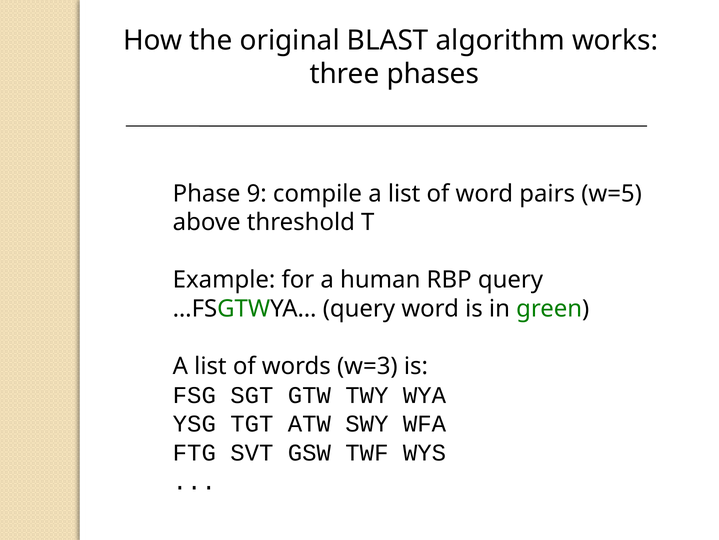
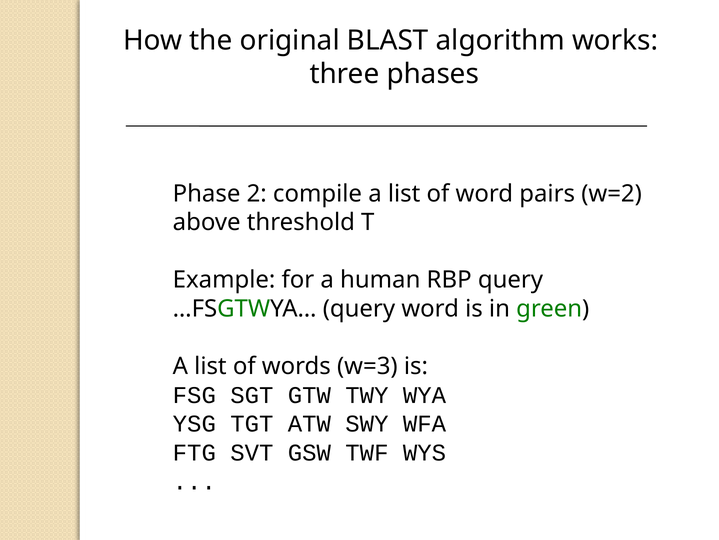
9: 9 -> 2
w=5: w=5 -> w=2
